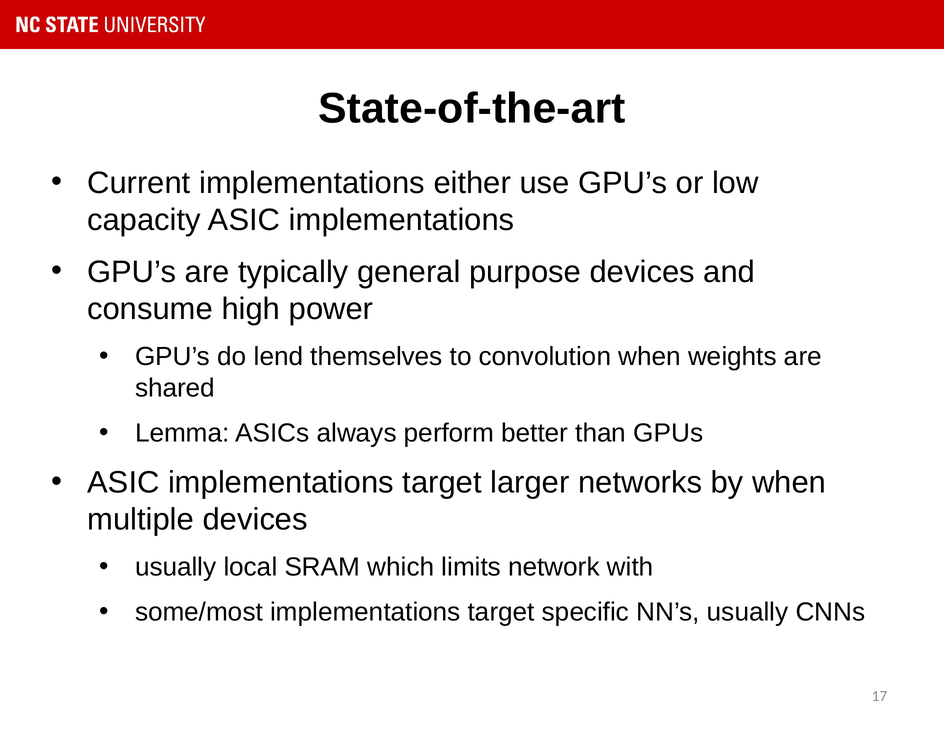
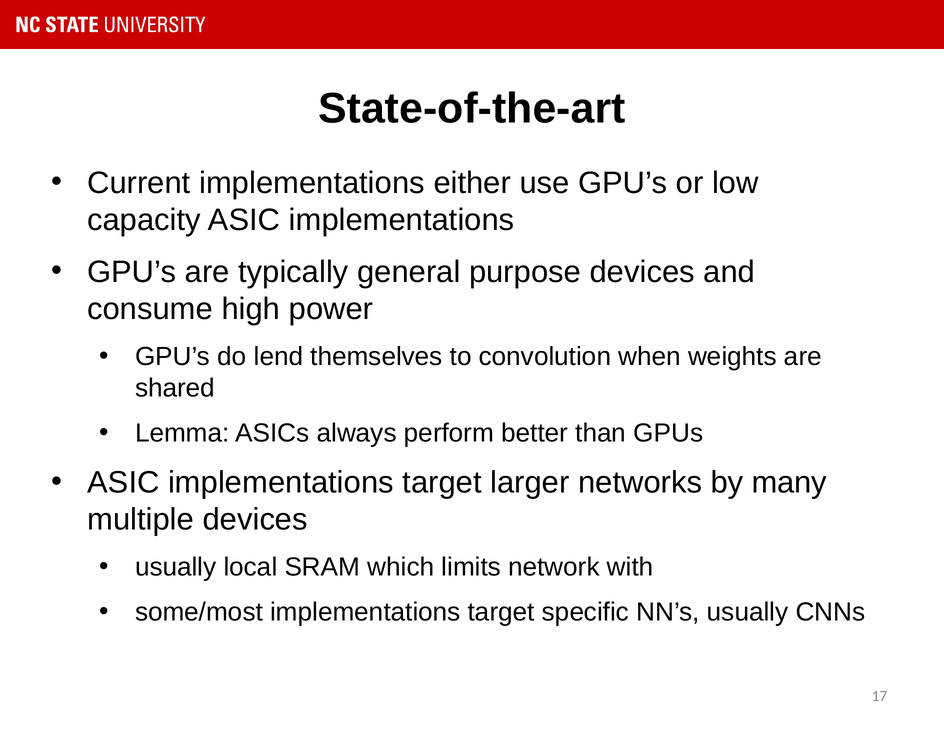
by when: when -> many
